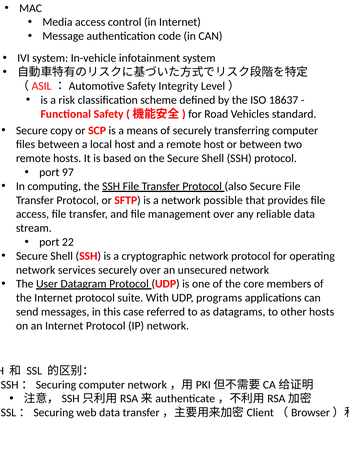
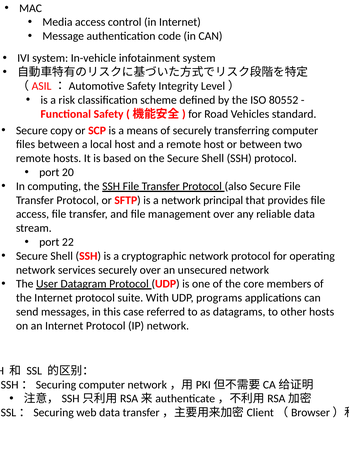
18637: 18637 -> 80552
97: 97 -> 20
possible: possible -> principal
